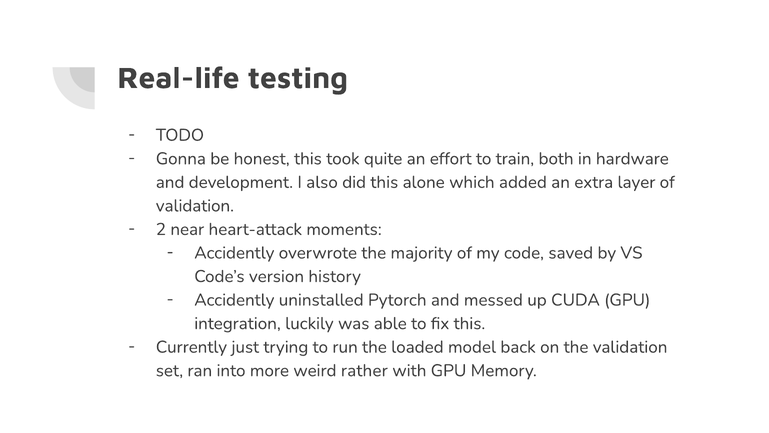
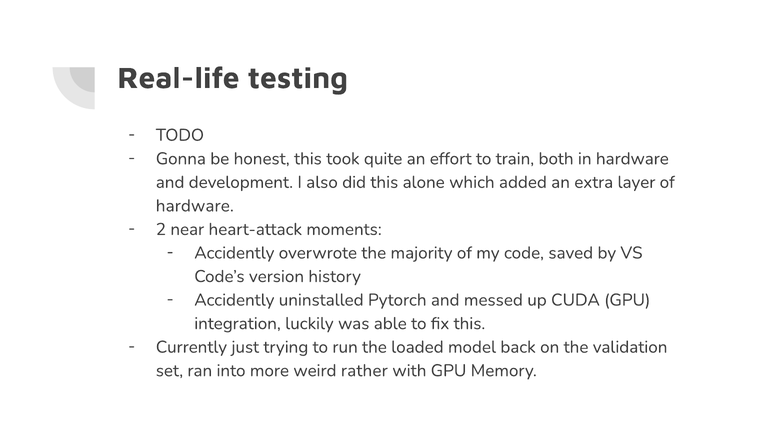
validation at (195, 206): validation -> hardware
